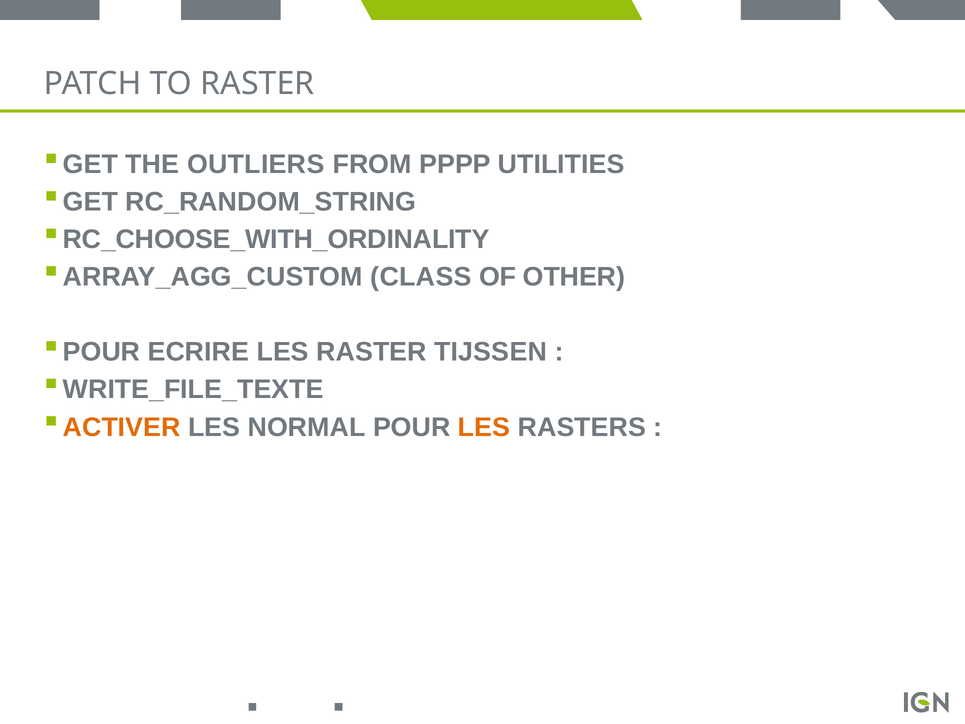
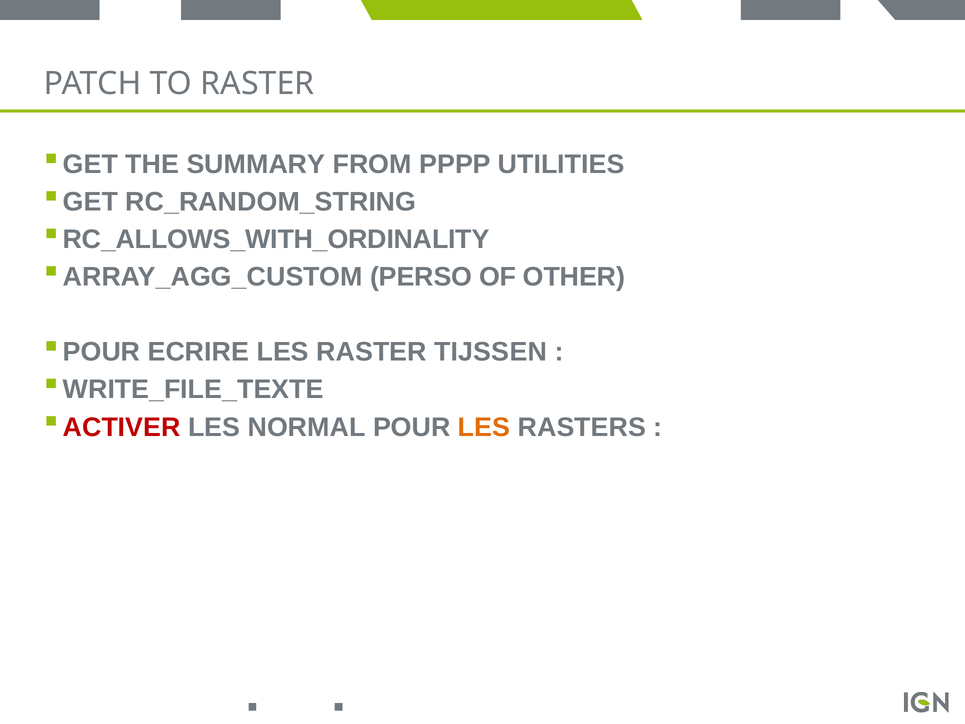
OUTLIERS: OUTLIERS -> SUMMARY
RC_CHOOSE_WITH_ORDINALITY: RC_CHOOSE_WITH_ORDINALITY -> RC_ALLOWS_WITH_ORDINALITY
CLASS: CLASS -> PERSO
ACTIVER colour: orange -> red
